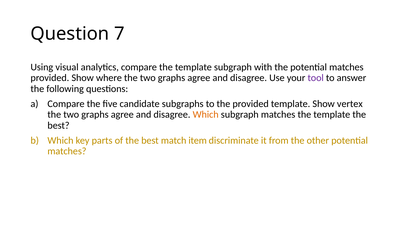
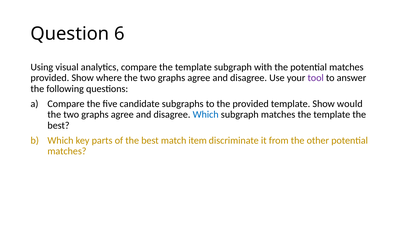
7: 7 -> 6
vertex: vertex -> would
Which at (206, 114) colour: orange -> blue
